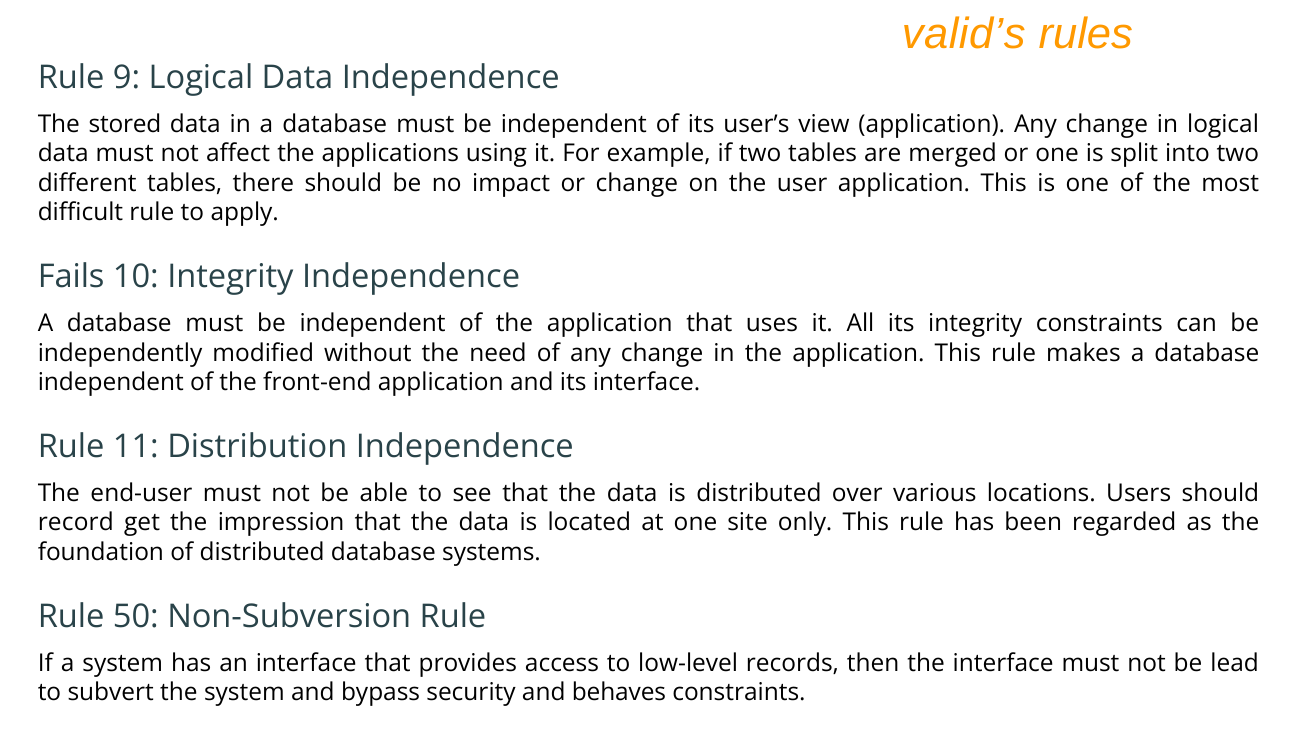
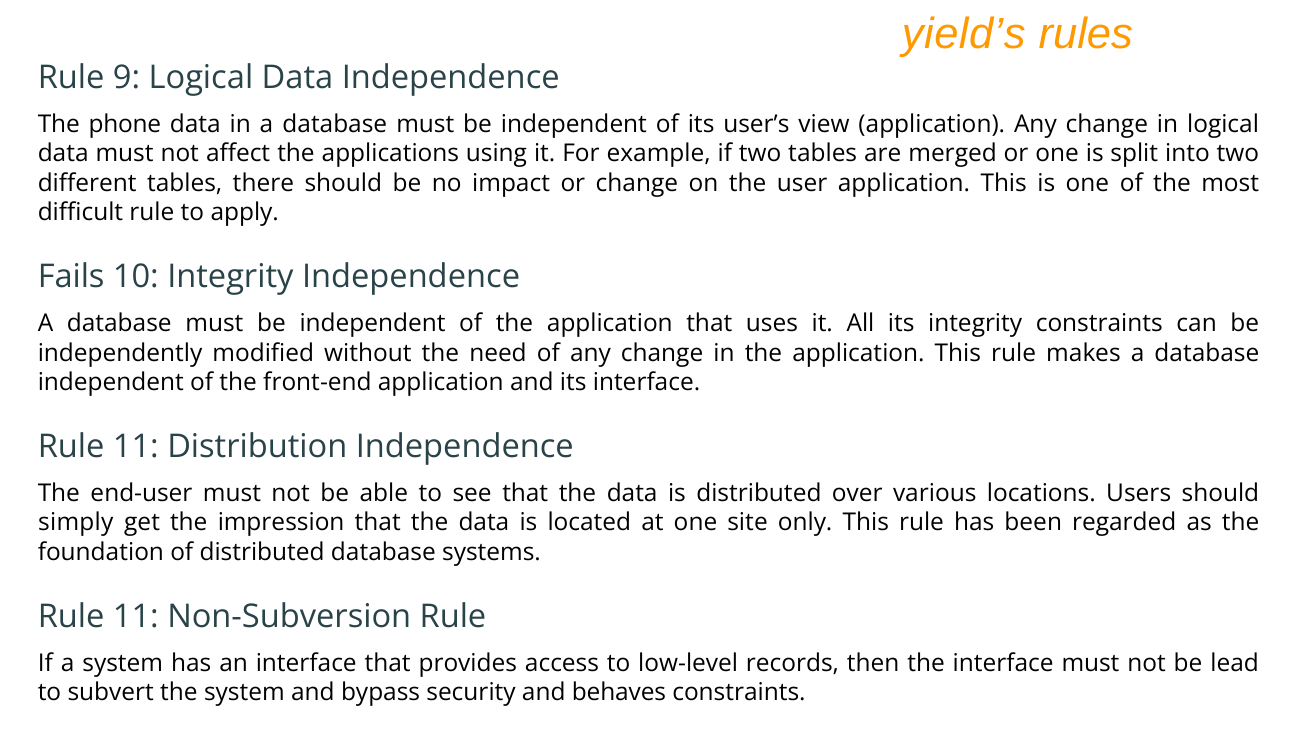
valid’s: valid’s -> yield’s
stored: stored -> phone
record: record -> simply
50 at (136, 616): 50 -> 11
